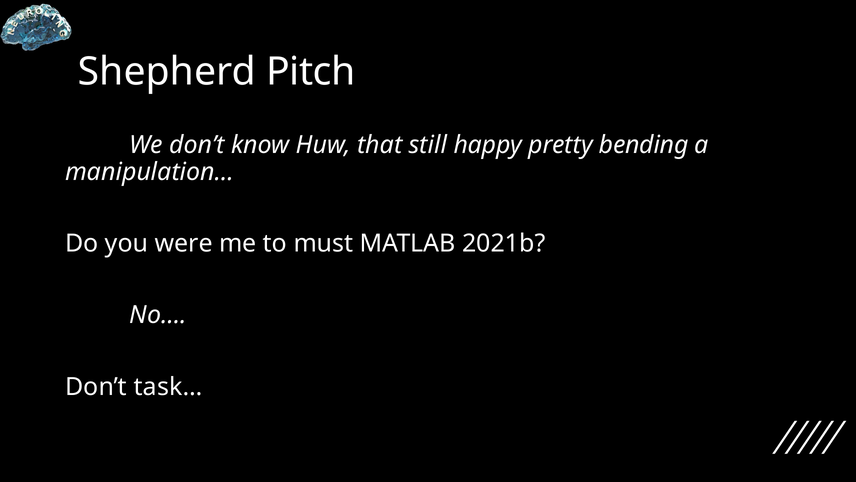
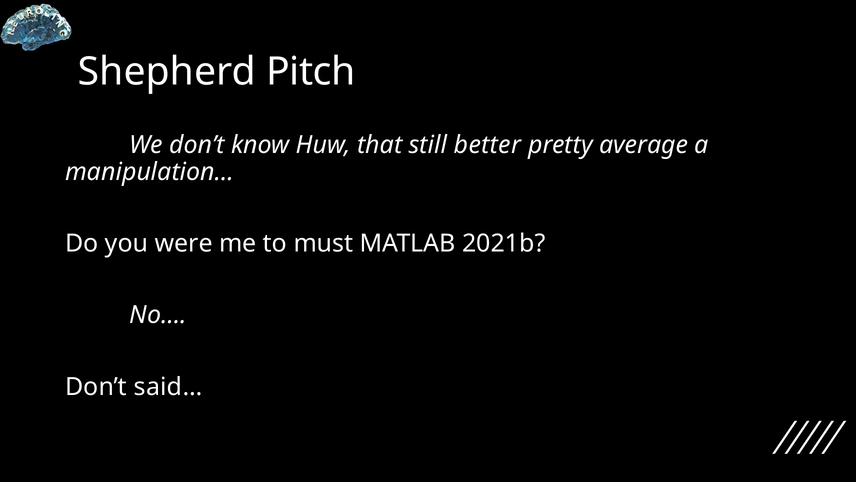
happy: happy -> better
bending: bending -> average
task…: task… -> said…
